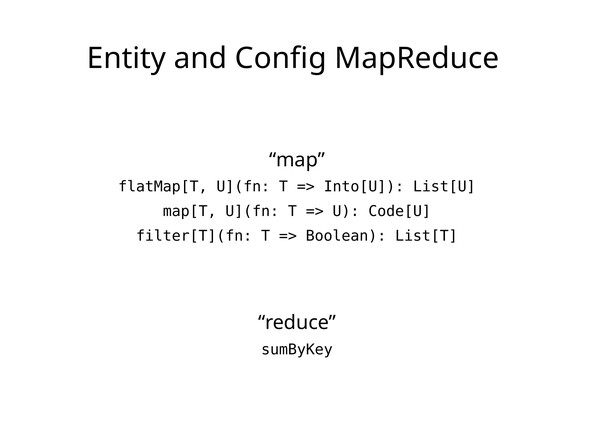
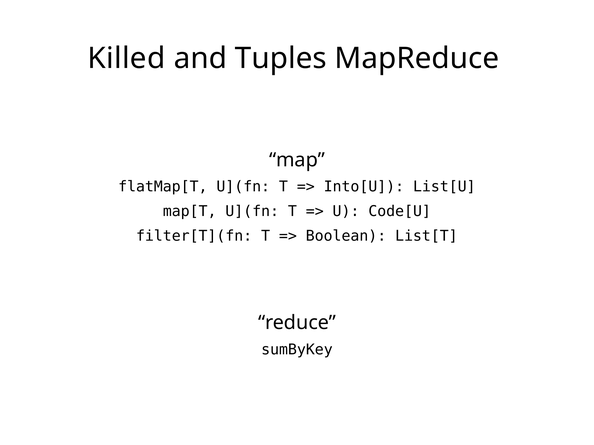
Entity: Entity -> Killed
Config: Config -> Tuples
